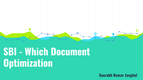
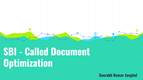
Which: Which -> Called
